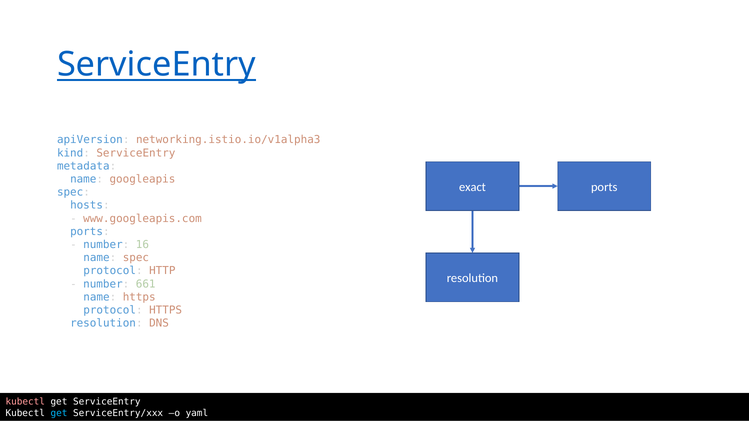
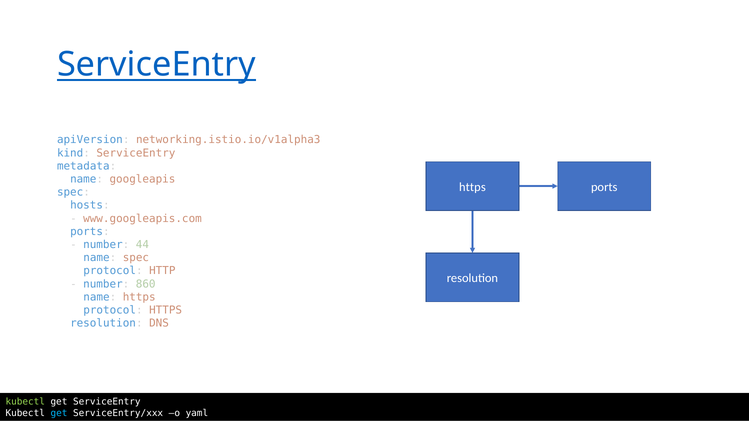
exact at (472, 187): exact -> https
16: 16 -> 44
661: 661 -> 860
kubectl at (25, 402) colour: pink -> light green
